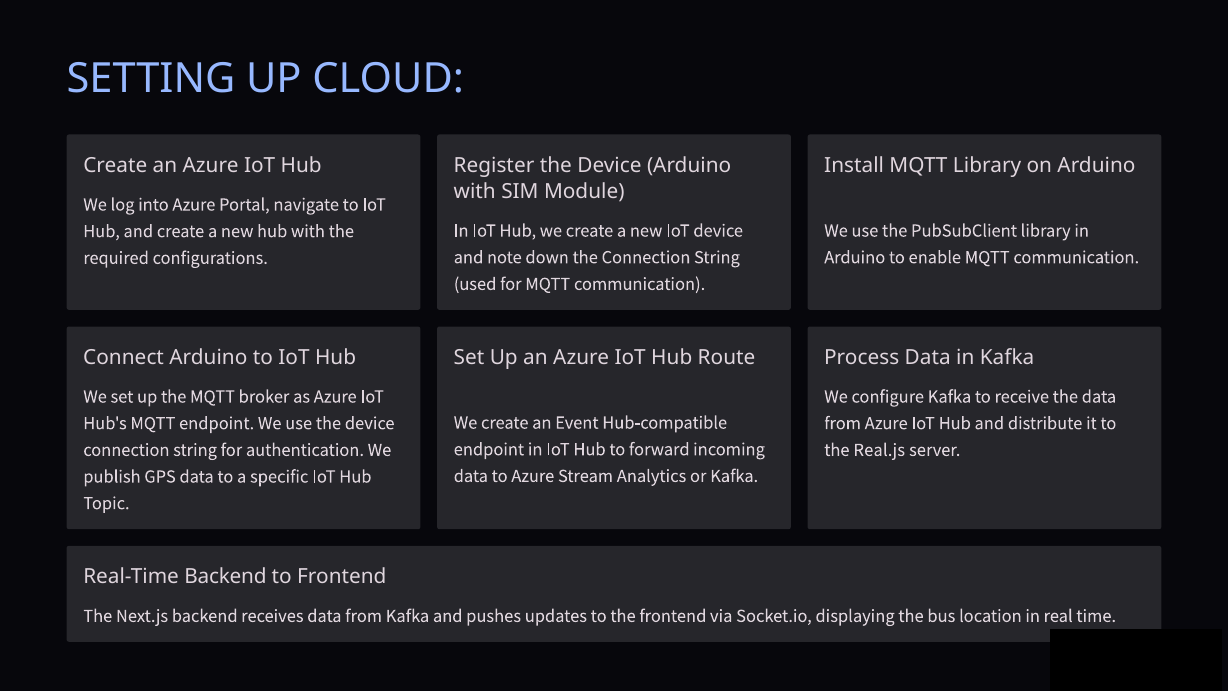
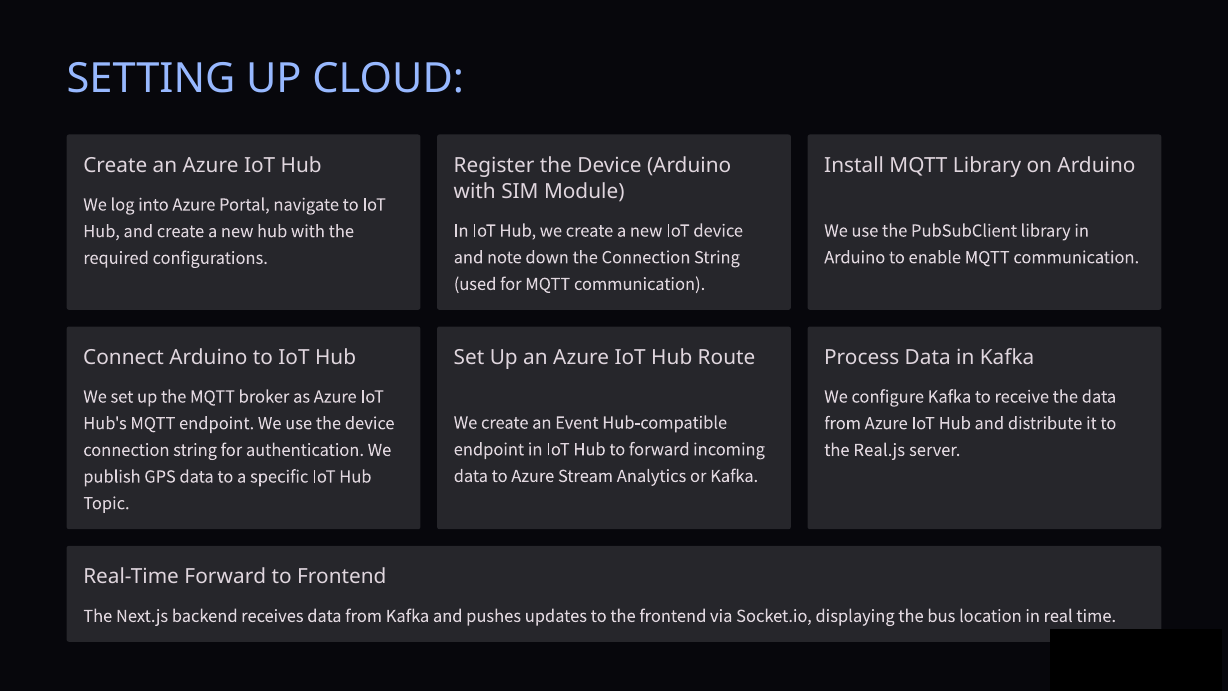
Real-Time Backend: Backend -> Forward
